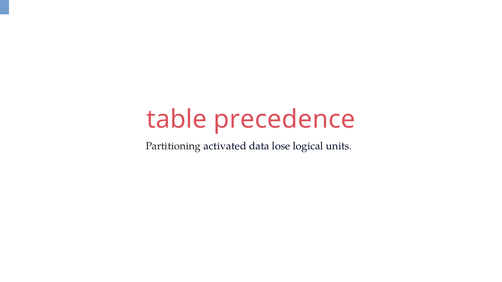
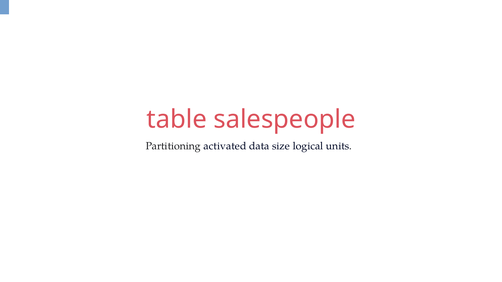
precedence: precedence -> salespeople
lose: lose -> size
